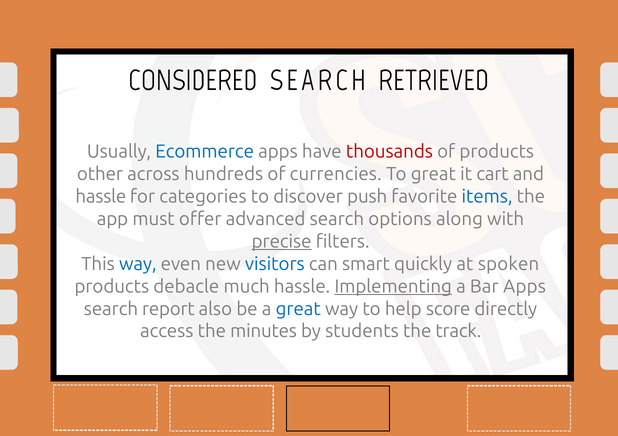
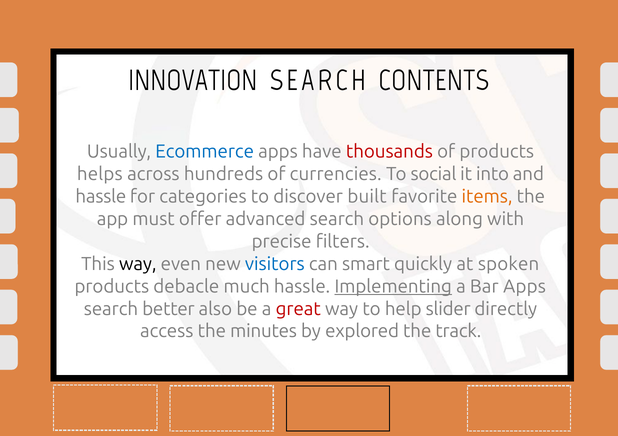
CONSIDERED: CONSIDERED -> INNOVATION
RETRIEVED: RETRIEVED -> CONTENTS
other: other -> helps
To great: great -> social
cart: cart -> into
push: push -> built
items colour: blue -> orange
precise underline: present -> none
way at (138, 264) colour: blue -> black
report: report -> better
great at (298, 308) colour: blue -> red
score: score -> slider
students: students -> explored
